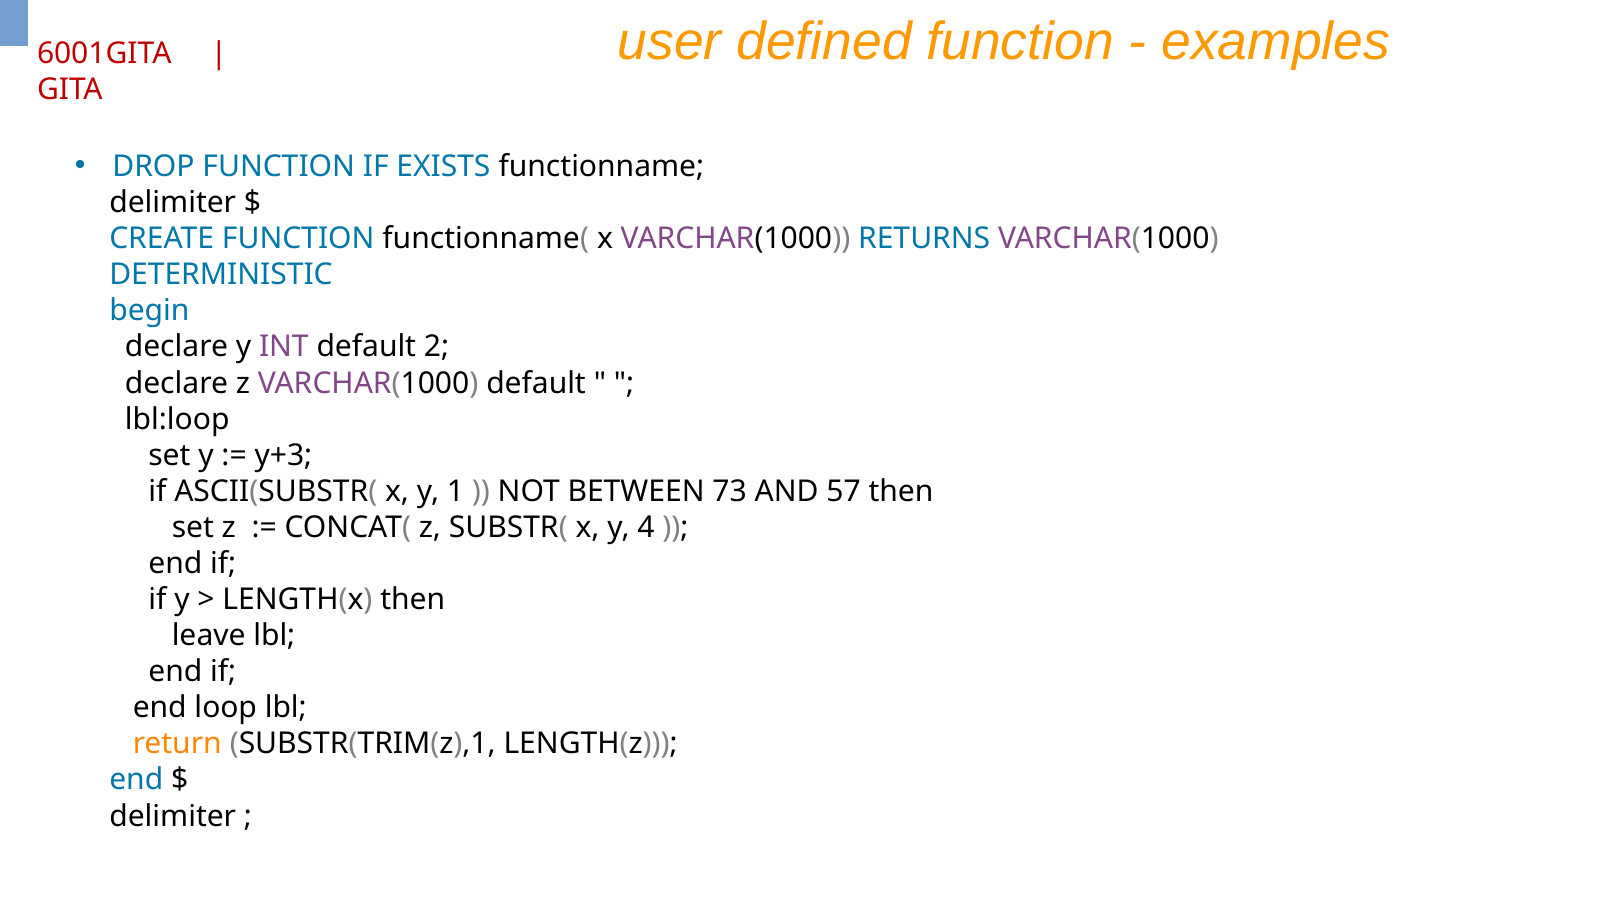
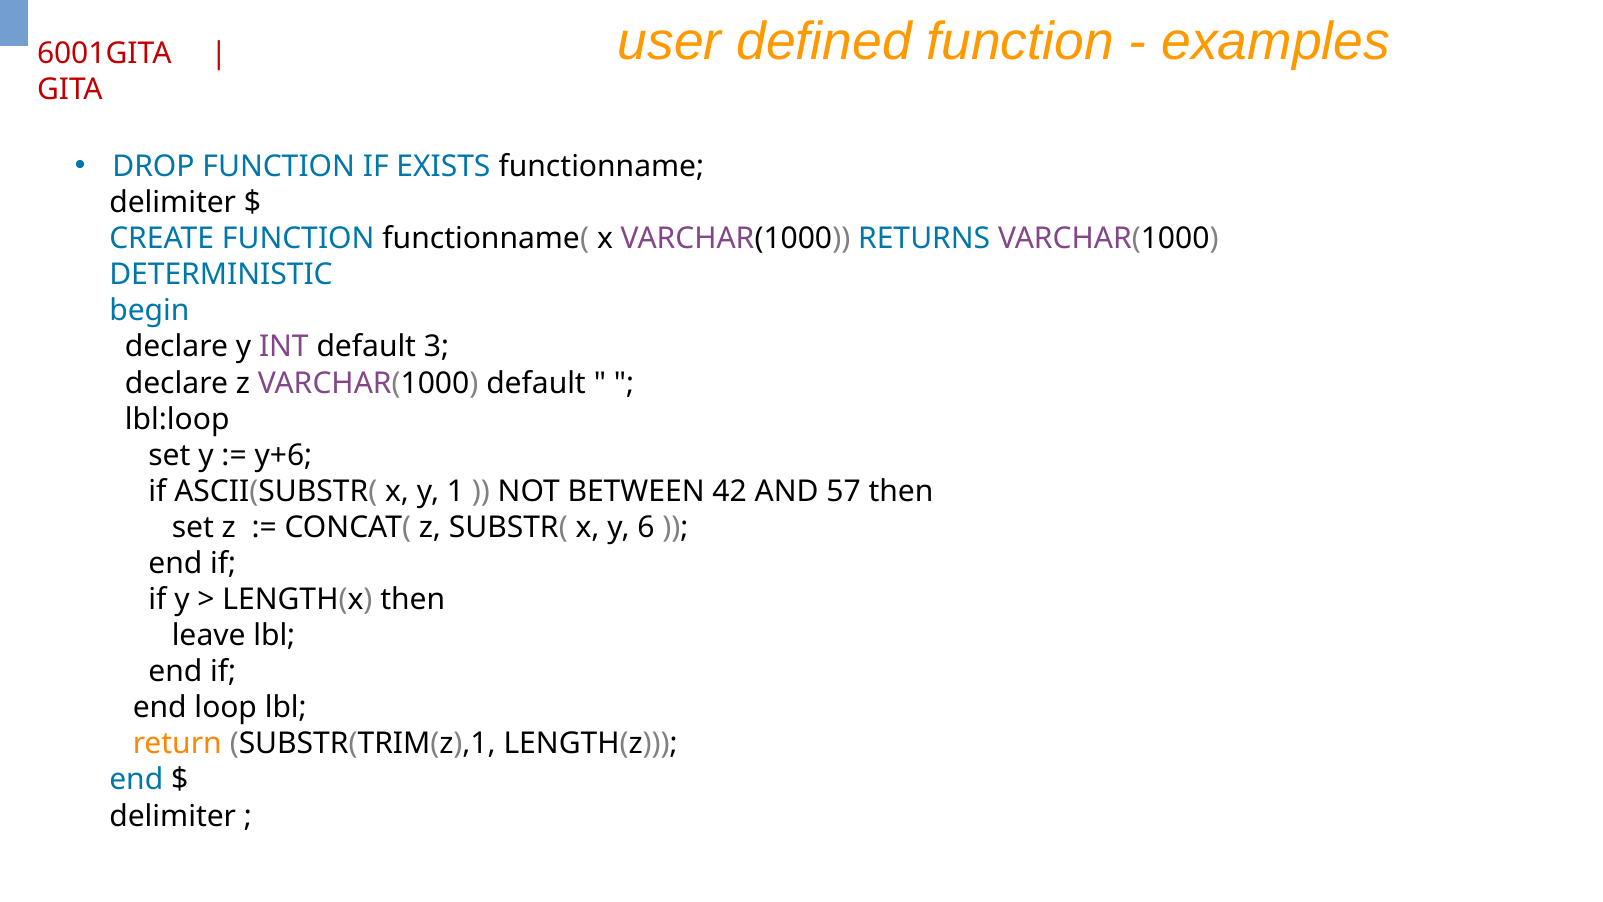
2: 2 -> 3
y+3: y+3 -> y+6
73: 73 -> 42
4: 4 -> 6
